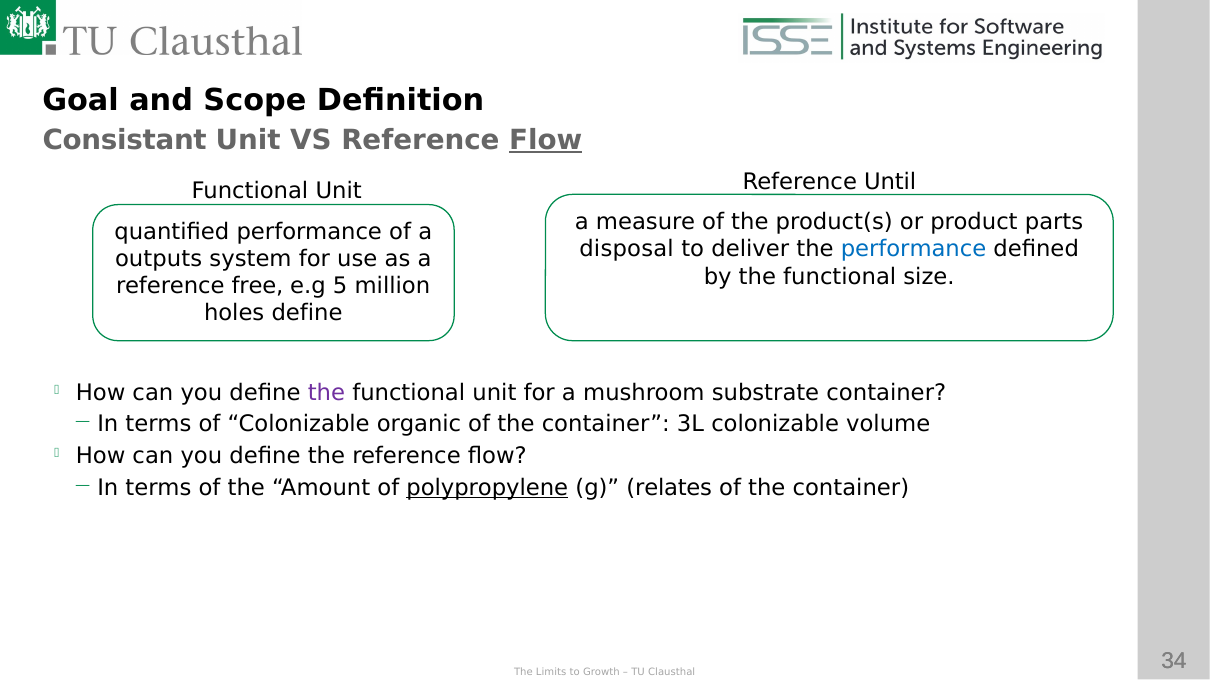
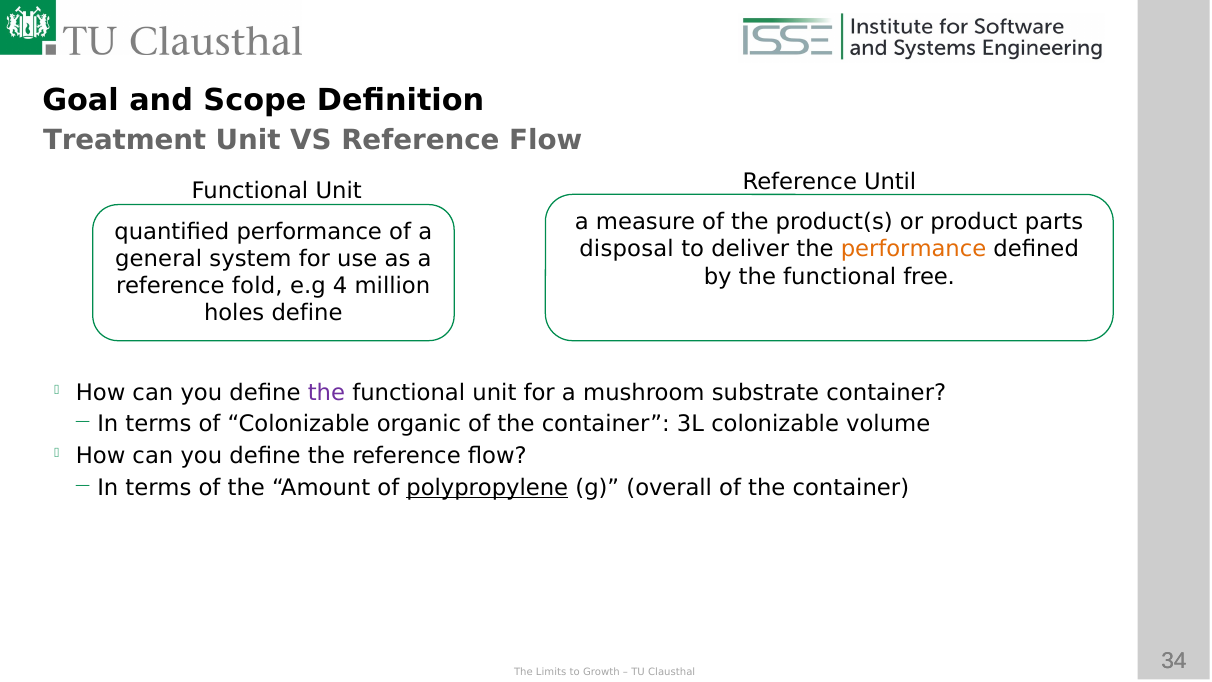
Consistant: Consistant -> Treatment
Flow at (546, 140) underline: present -> none
performance at (914, 249) colour: blue -> orange
outputs: outputs -> general
size: size -> free
free: free -> fold
5: 5 -> 4
relates: relates -> overall
